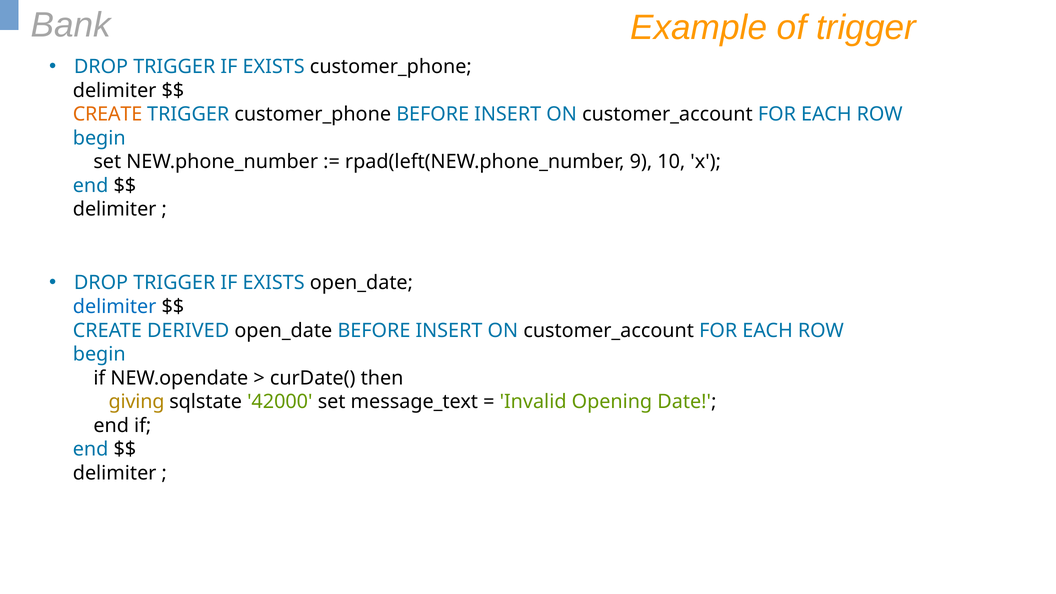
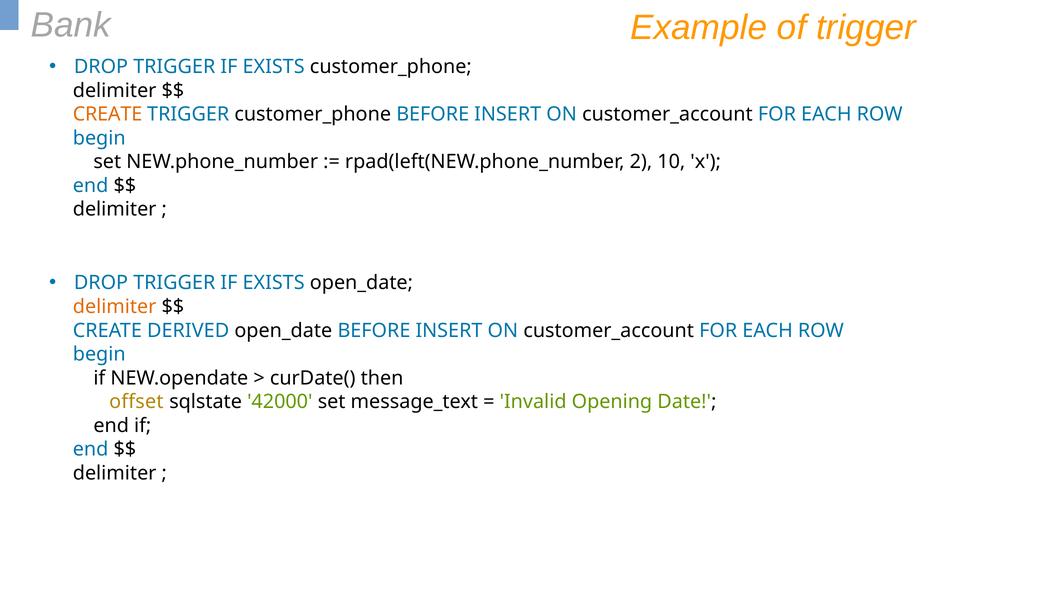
9: 9 -> 2
delimiter at (115, 307) colour: blue -> orange
giving: giving -> offset
